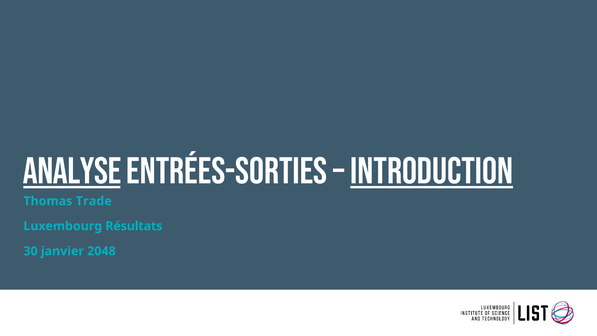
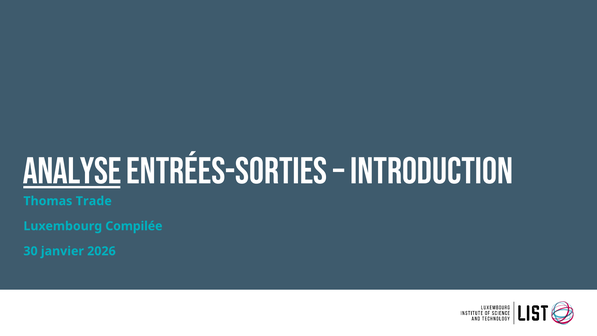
Introduction underline: present -> none
Résultats: Résultats -> Compilée
2048: 2048 -> 2026
